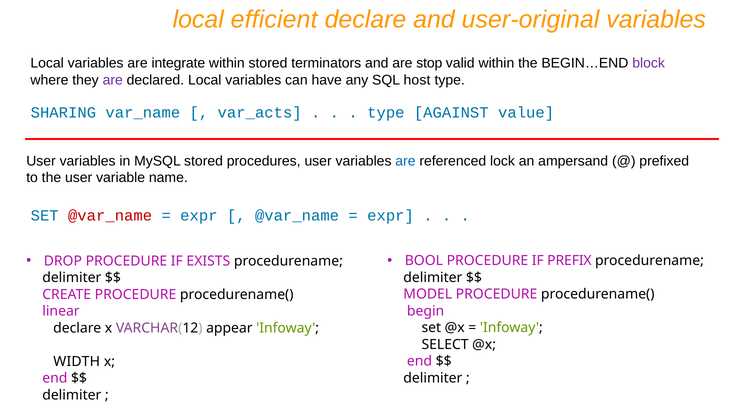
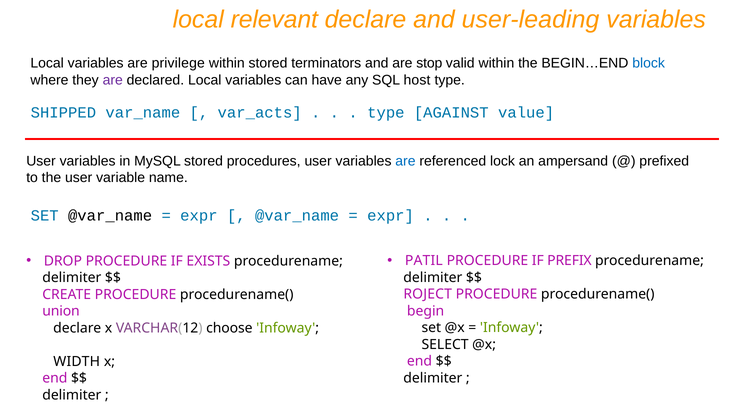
efficient: efficient -> relevant
user-original: user-original -> user-leading
integrate: integrate -> privilege
block colour: purple -> blue
SHARING: SHARING -> SHIPPED
@var_name at (110, 216) colour: red -> black
BOOL: BOOL -> PATIL
MODEL: MODEL -> ROJECT
linear: linear -> union
appear: appear -> choose
